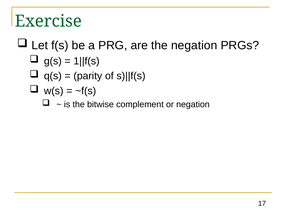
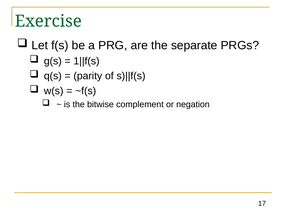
the negation: negation -> separate
